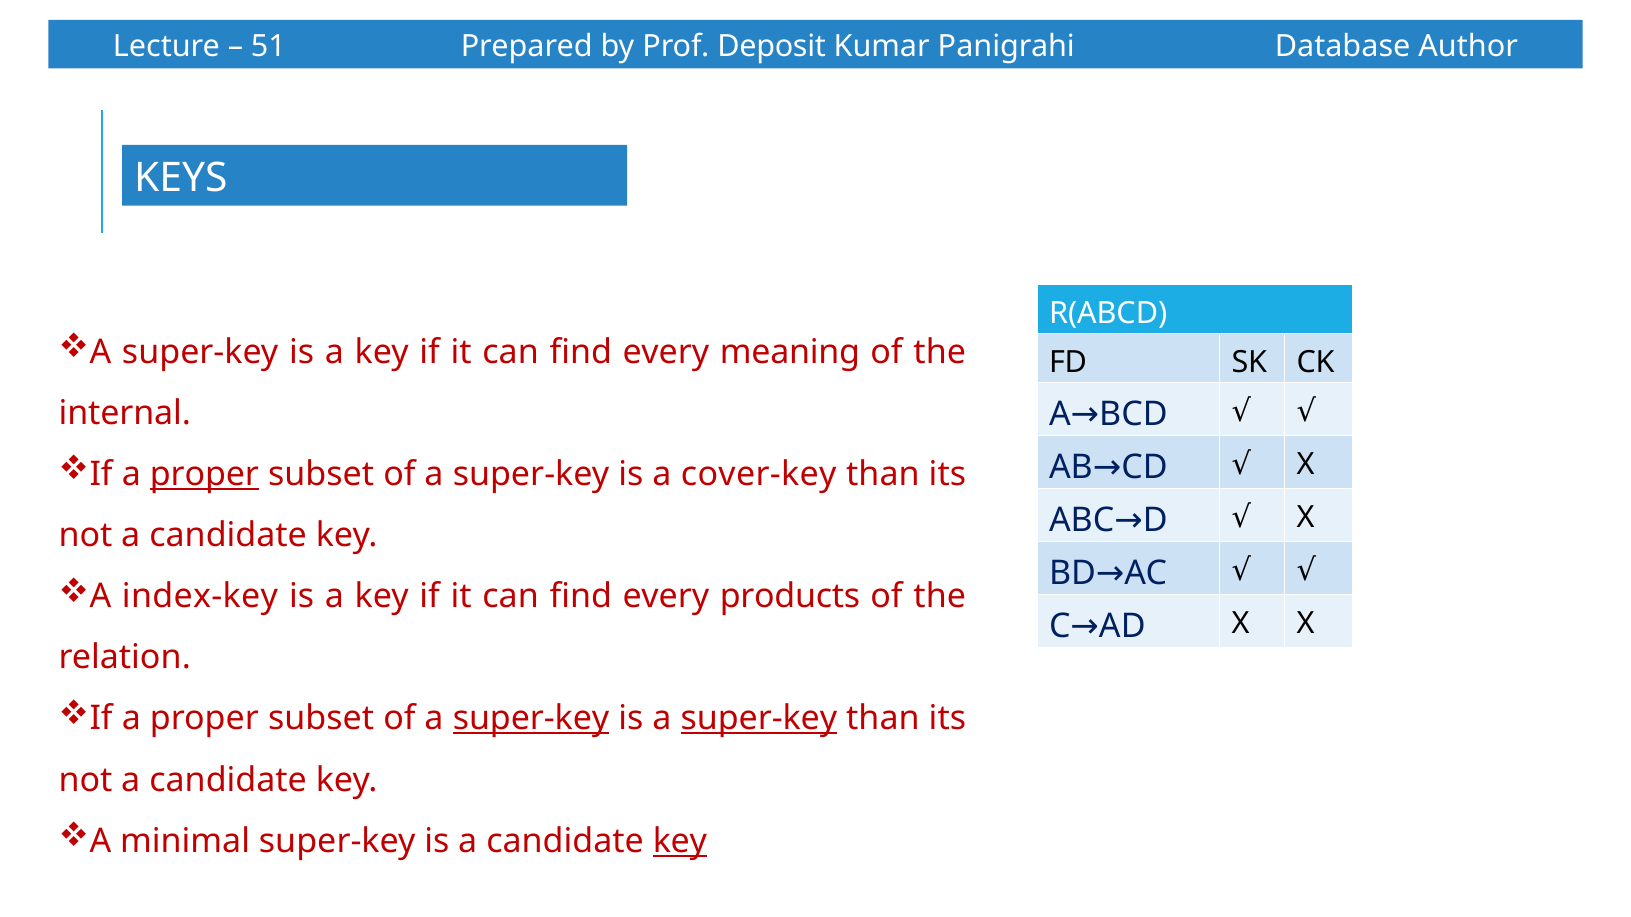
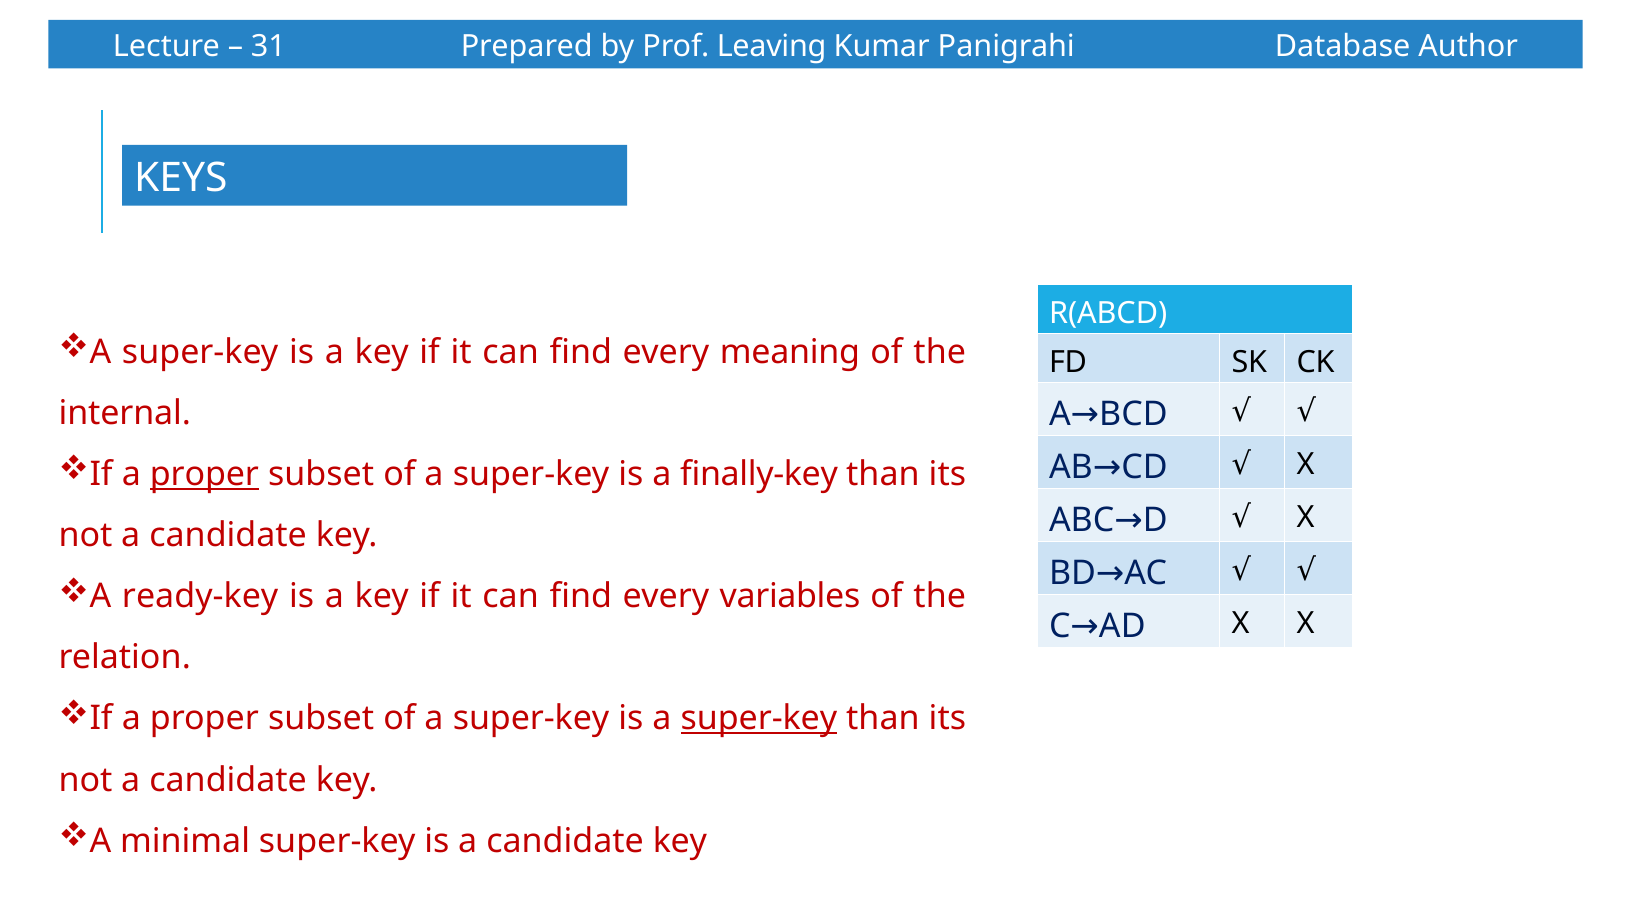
51: 51 -> 31
Deposit: Deposit -> Leaving
cover-key: cover-key -> finally-key
index-key: index-key -> ready-key
products: products -> variables
super-key at (531, 719) underline: present -> none
key at (680, 841) underline: present -> none
